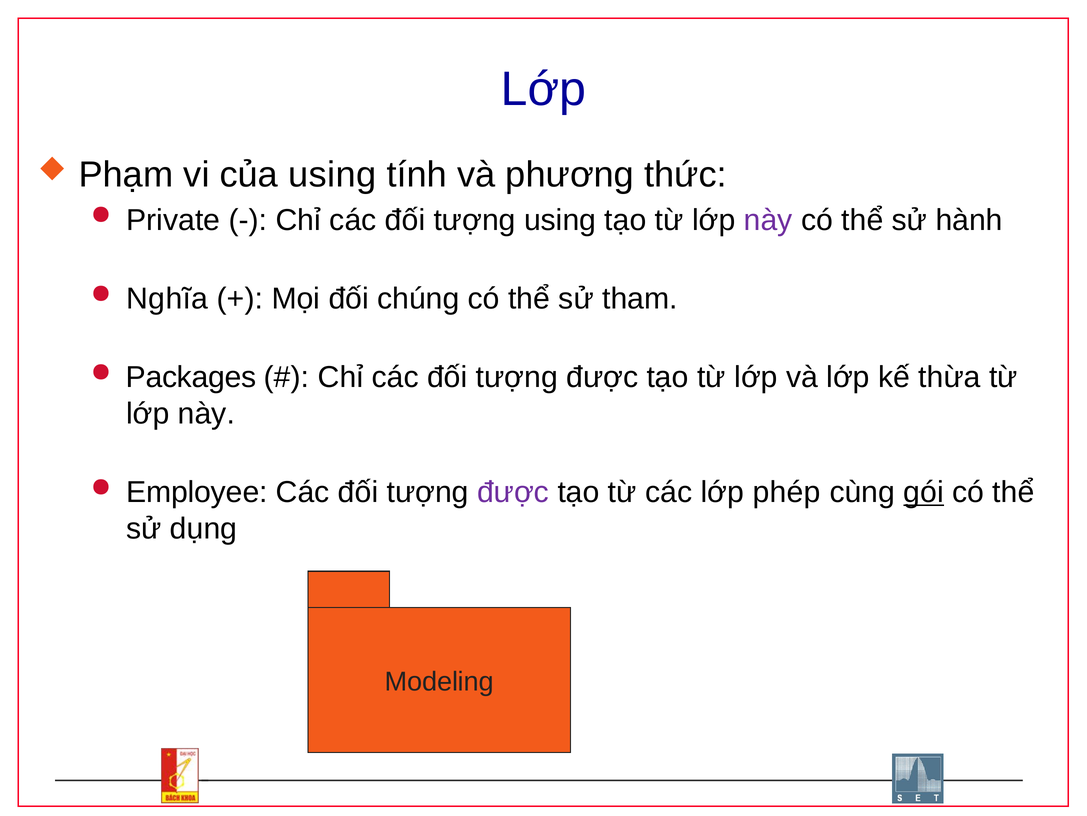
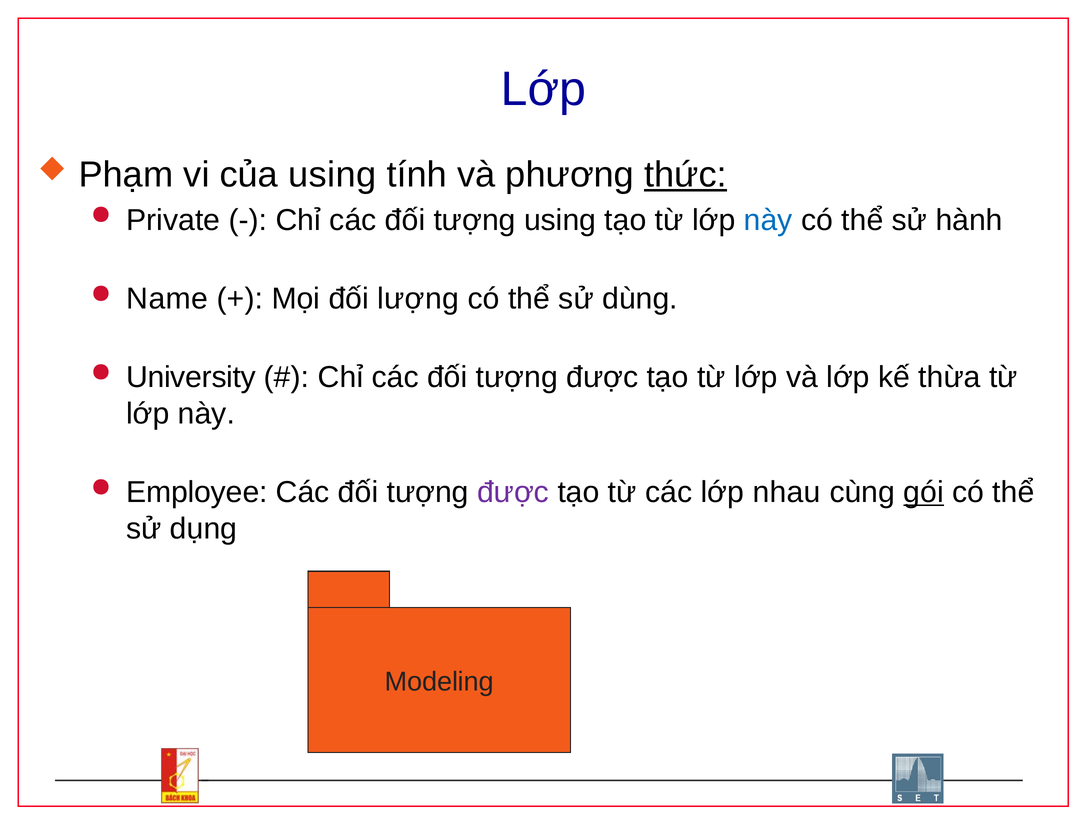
thức underline: none -> present
này at (768, 220) colour: purple -> blue
Nghĩa: Nghĩa -> Name
chúng: chúng -> lượng
tham: tham -> dùng
Packages: Packages -> University
phép: phép -> nhau
